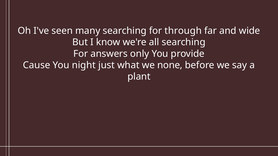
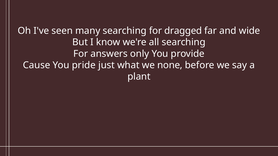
through: through -> dragged
night: night -> pride
